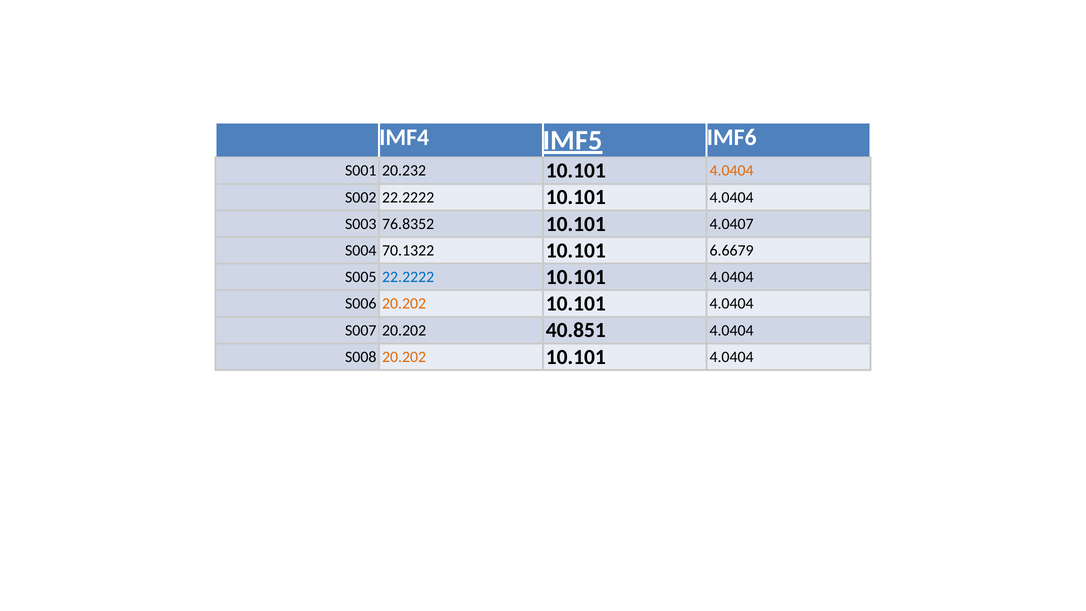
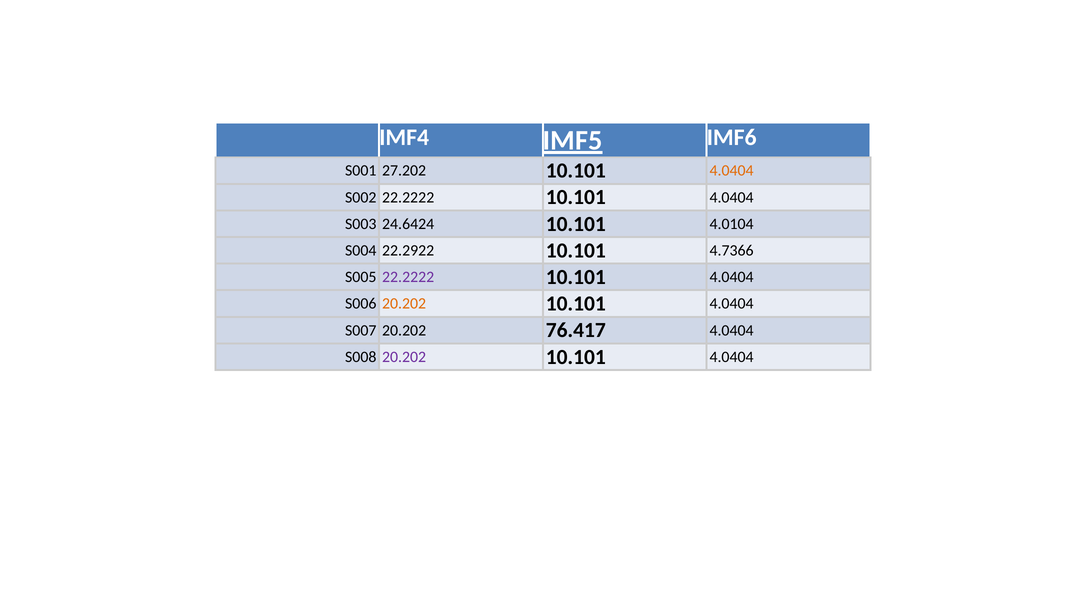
20.232: 20.232 -> 27.202
76.8352: 76.8352 -> 24.6424
4.0407: 4.0407 -> 4.0104
70.1322: 70.1322 -> 22.2922
6.6679: 6.6679 -> 4.7366
22.2222 at (408, 277) colour: blue -> purple
40.851: 40.851 -> 76.417
20.202 at (404, 357) colour: orange -> purple
